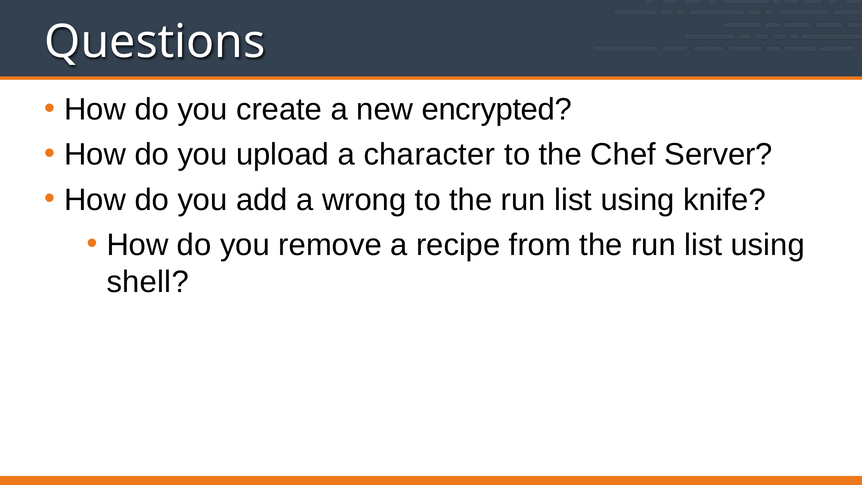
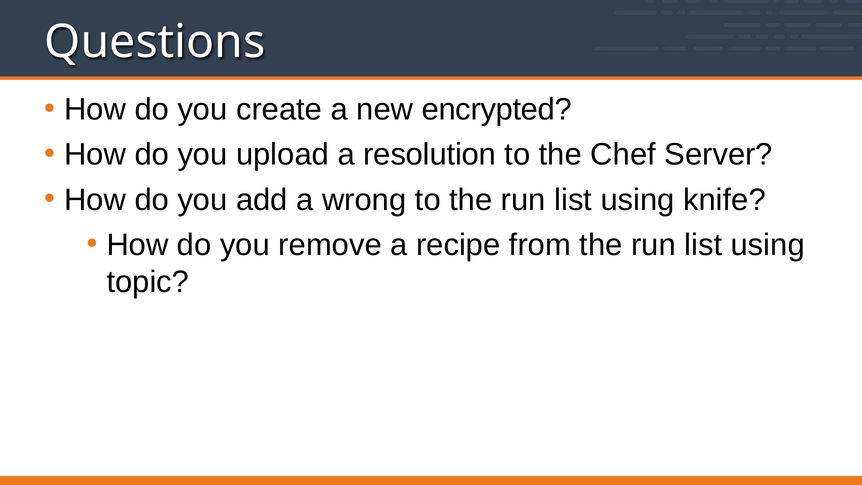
character: character -> resolution
shell: shell -> topic
